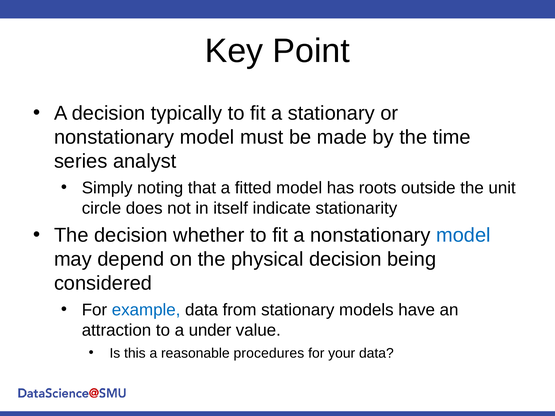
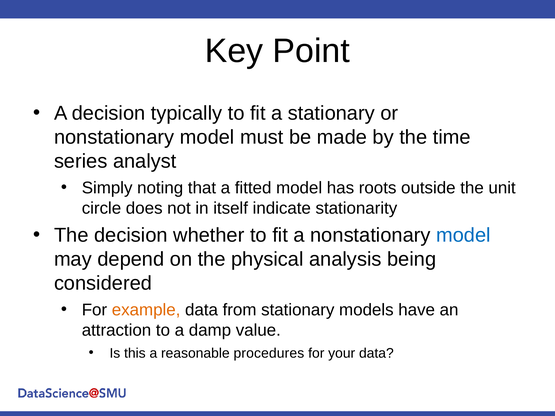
physical decision: decision -> analysis
example colour: blue -> orange
under: under -> damp
